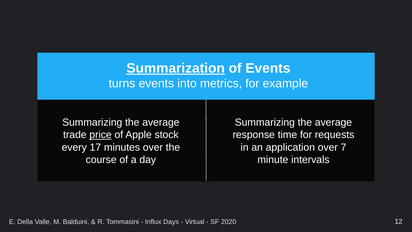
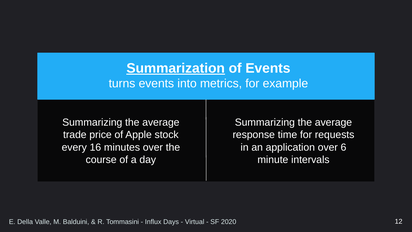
price underline: present -> none
17: 17 -> 16
7: 7 -> 6
